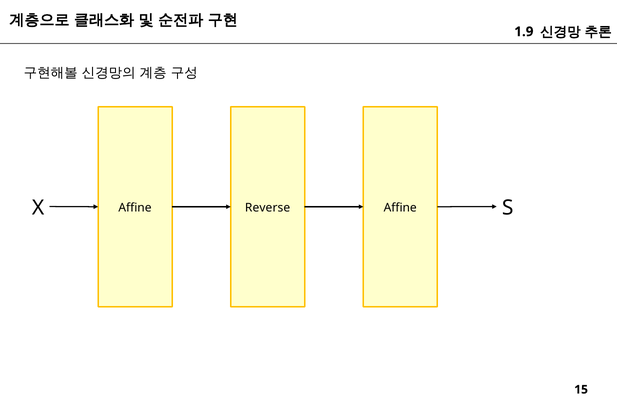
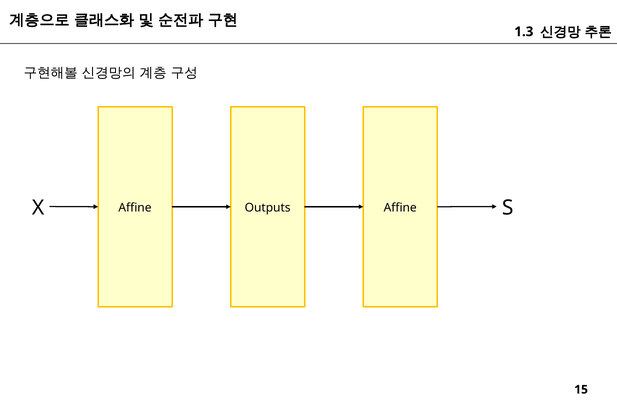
1.9: 1.9 -> 1.3
Reverse: Reverse -> Outputs
